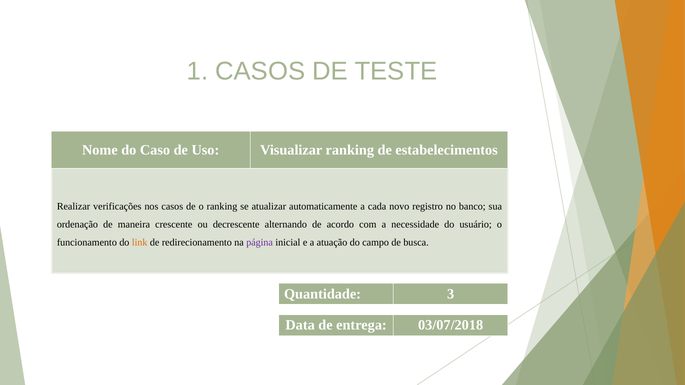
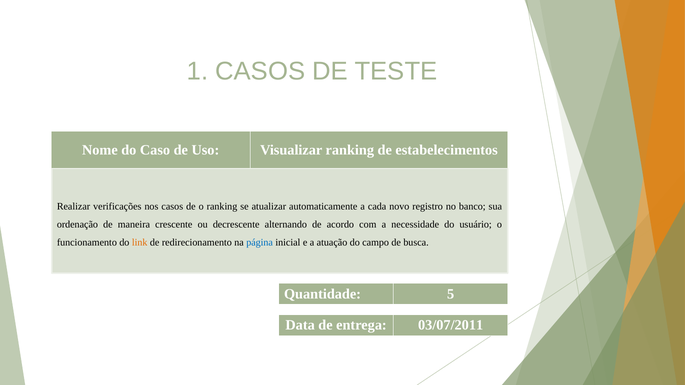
página colour: purple -> blue
3: 3 -> 5
03/07/2018: 03/07/2018 -> 03/07/2011
